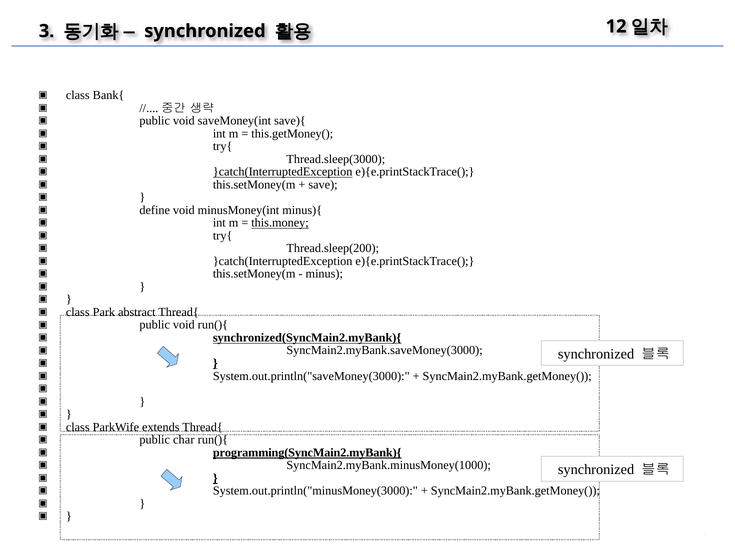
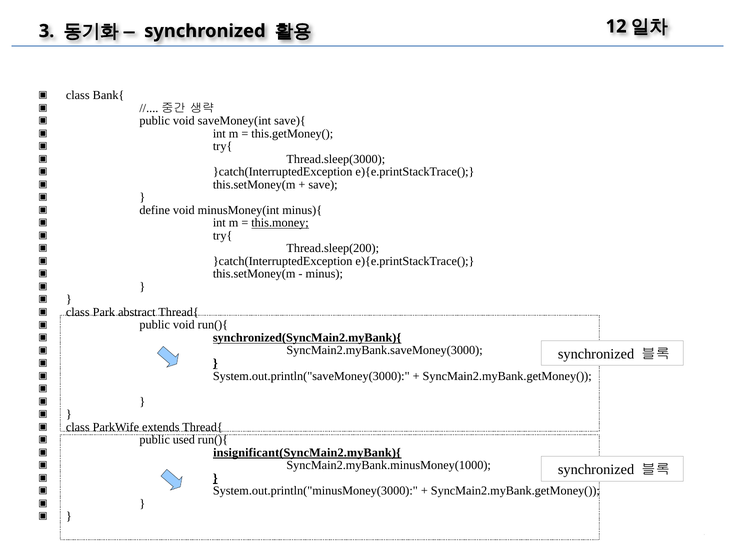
}catch(InterruptedException at (283, 172) underline: present -> none
char: char -> used
programming(SyncMain2.myBank){: programming(SyncMain2.myBank){ -> insignificant(SyncMain2.myBank){
